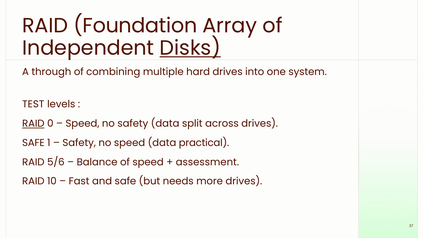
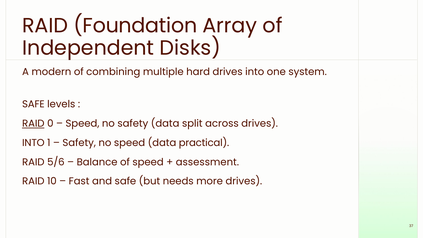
Disks underline: present -> none
through: through -> modern
TEST at (33, 104): TEST -> SAFE
SAFE at (33, 143): SAFE -> INTO
